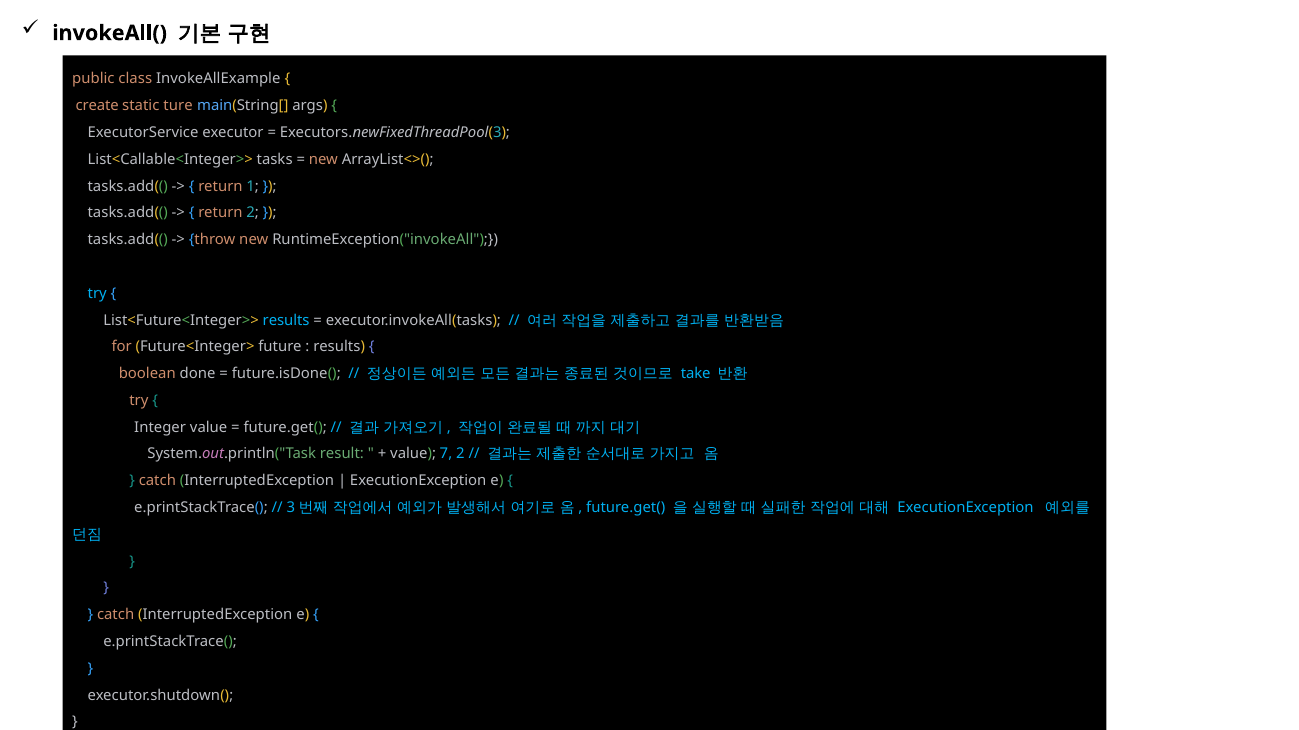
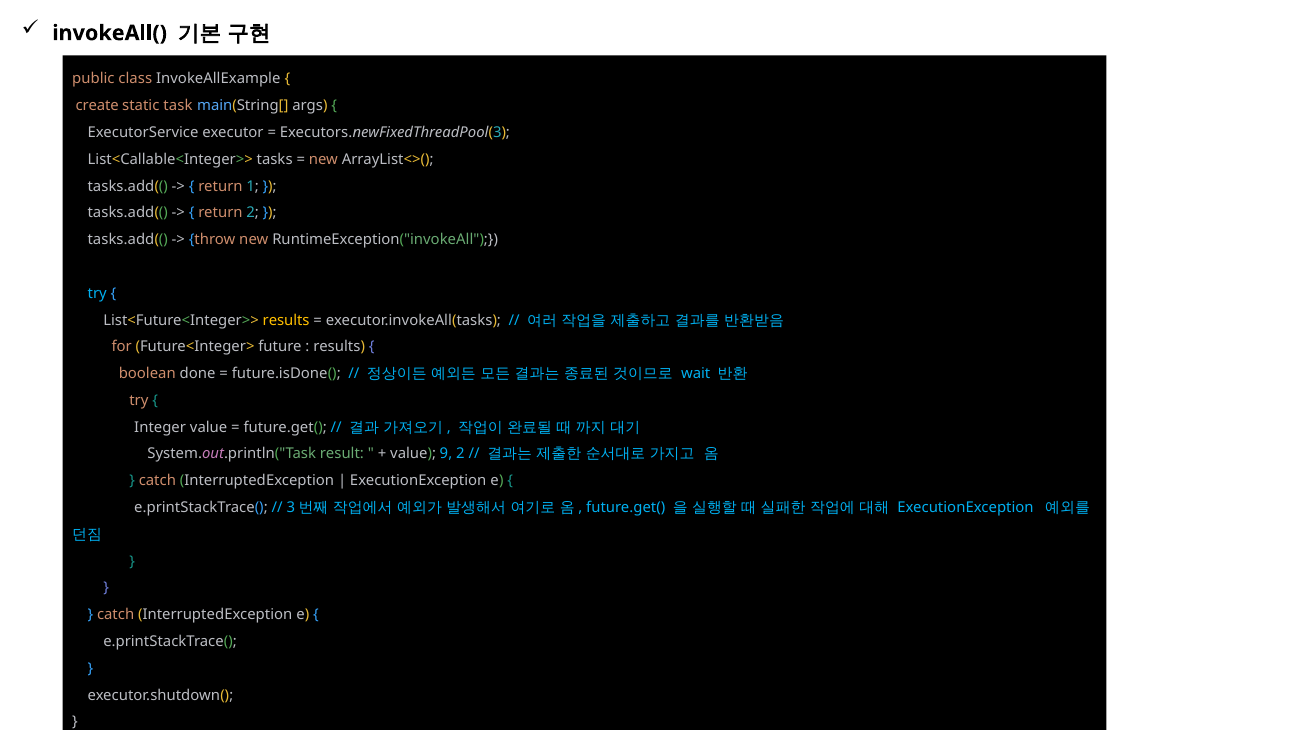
ture: ture -> task
results at (286, 320) colour: light blue -> yellow
take: take -> wait
7: 7 -> 9
